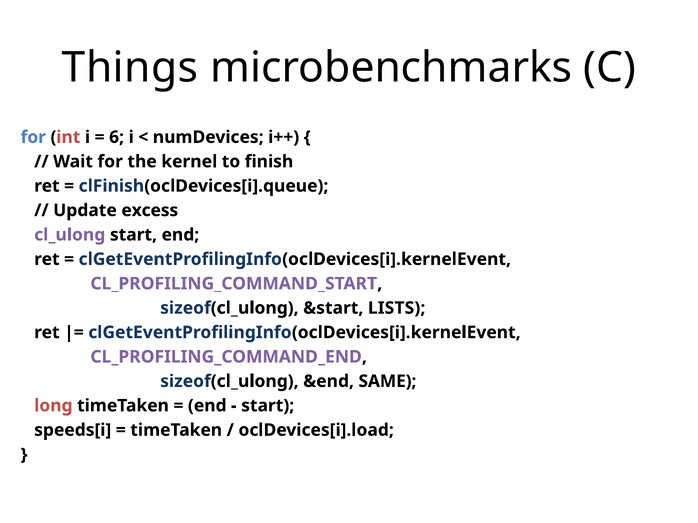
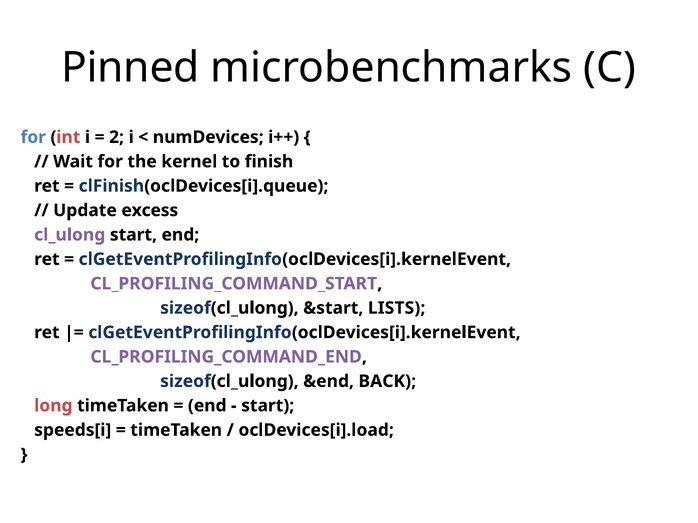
Things: Things -> Pinned
6: 6 -> 2
SAME: SAME -> BACK
